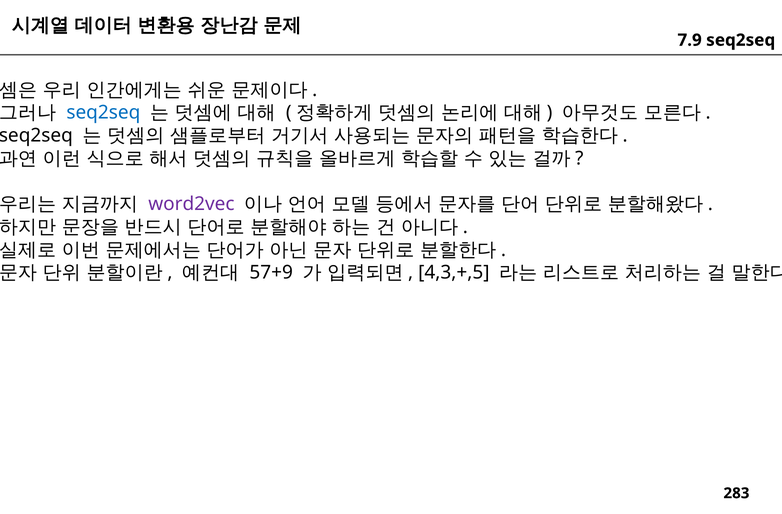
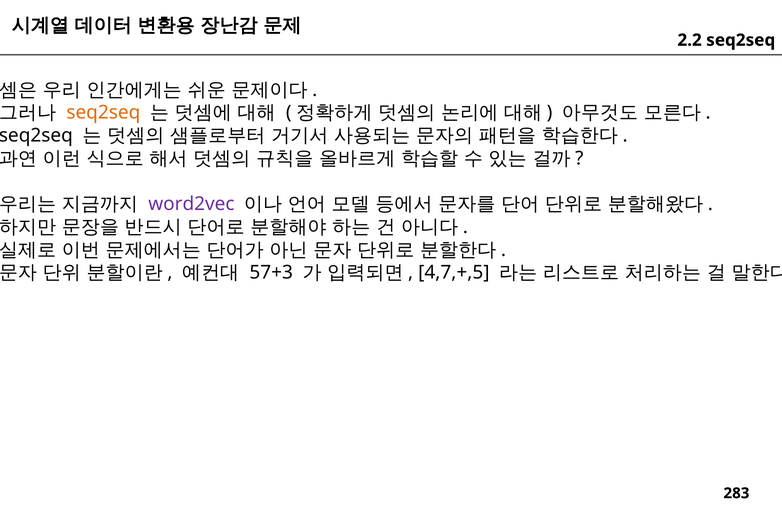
7.9: 7.9 -> 2.2
seq2seq at (103, 113) colour: blue -> orange
57+9: 57+9 -> 57+3
4,3,+,5: 4,3,+,5 -> 4,7,+,5
